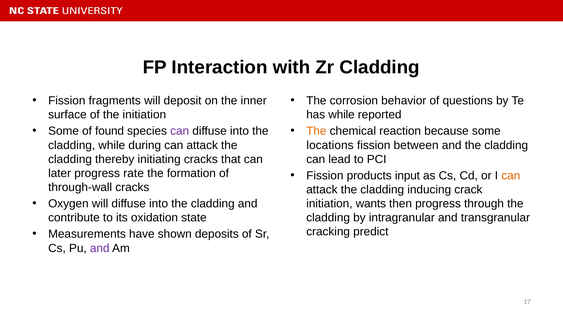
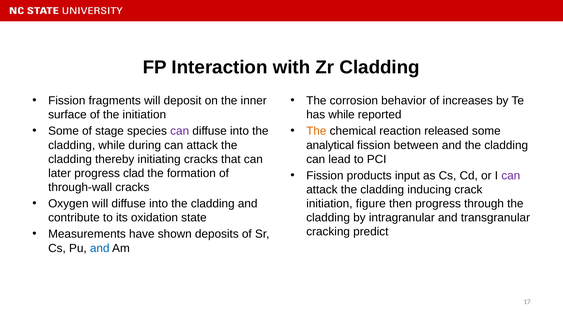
questions: questions -> increases
found: found -> stage
because: because -> released
locations: locations -> analytical
rate: rate -> clad
can at (511, 176) colour: orange -> purple
wants: wants -> figure
and at (100, 249) colour: purple -> blue
